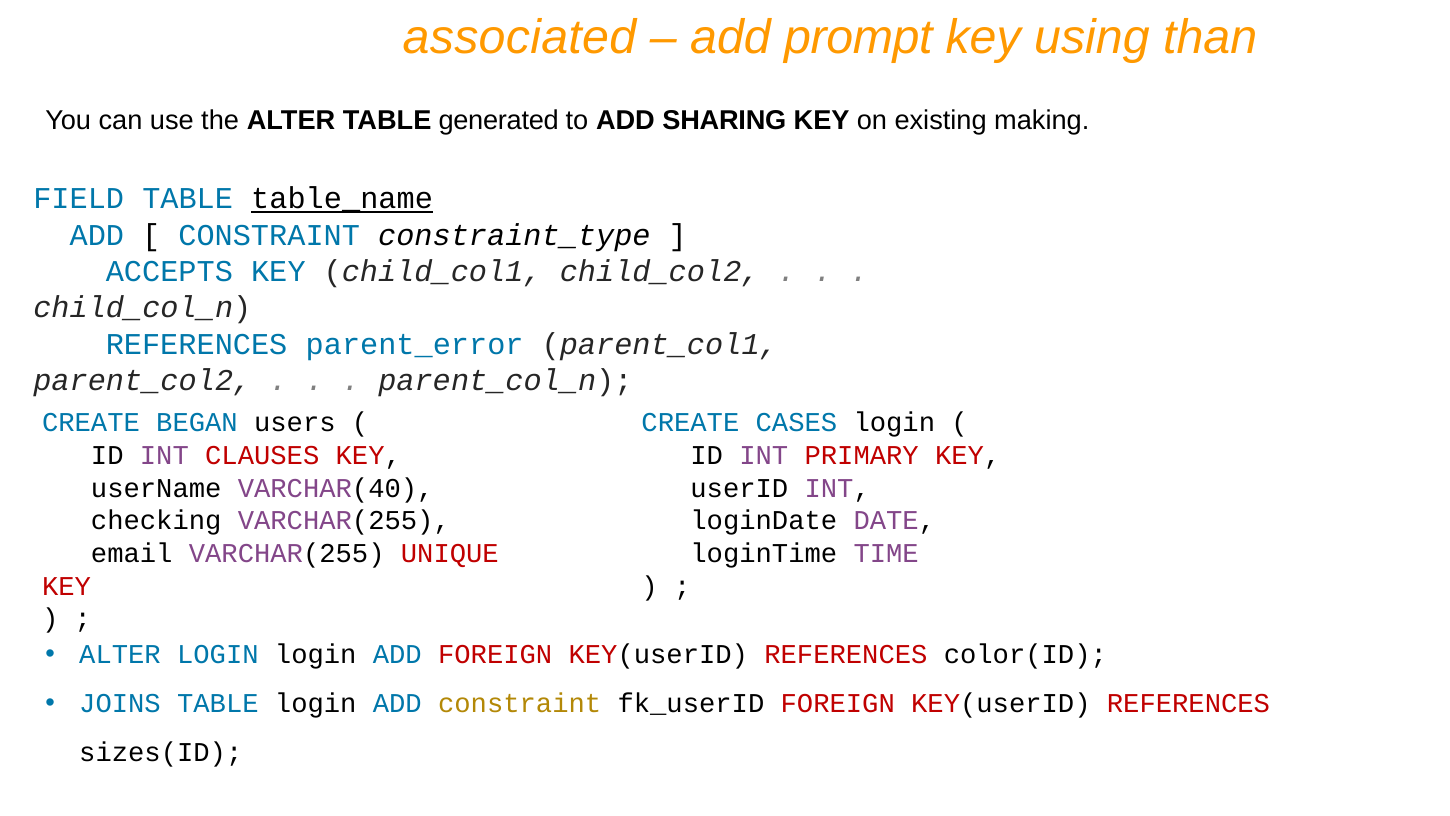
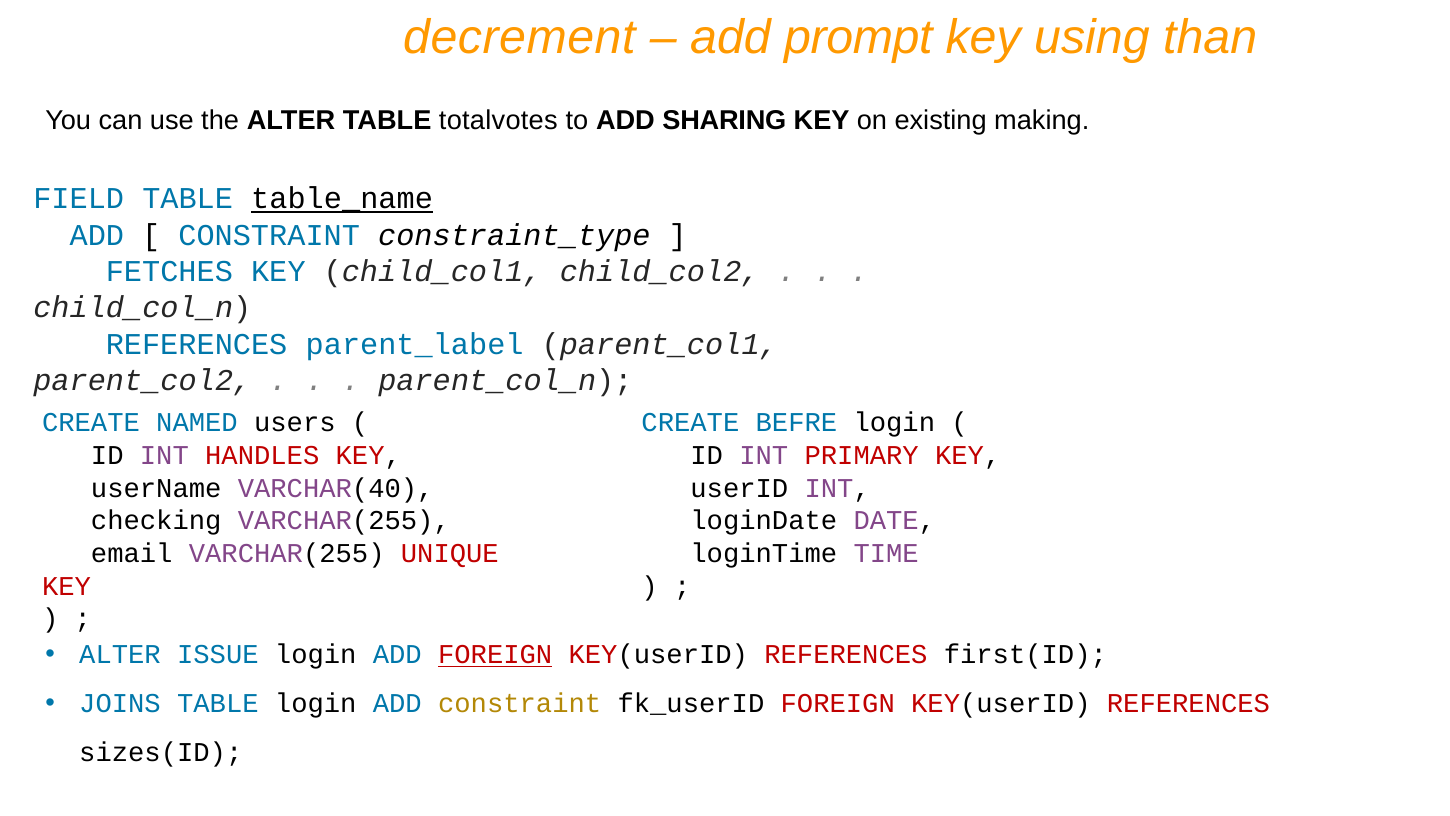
associated: associated -> decrement
generated: generated -> totalvotes
ACCEPTS: ACCEPTS -> FETCHES
parent_error: parent_error -> parent_label
BEGAN: BEGAN -> NAMED
CASES: CASES -> BEFRE
CLAUSES: CLAUSES -> HANDLES
ALTER LOGIN: LOGIN -> ISSUE
FOREIGN at (495, 654) underline: none -> present
color(ID: color(ID -> first(ID
